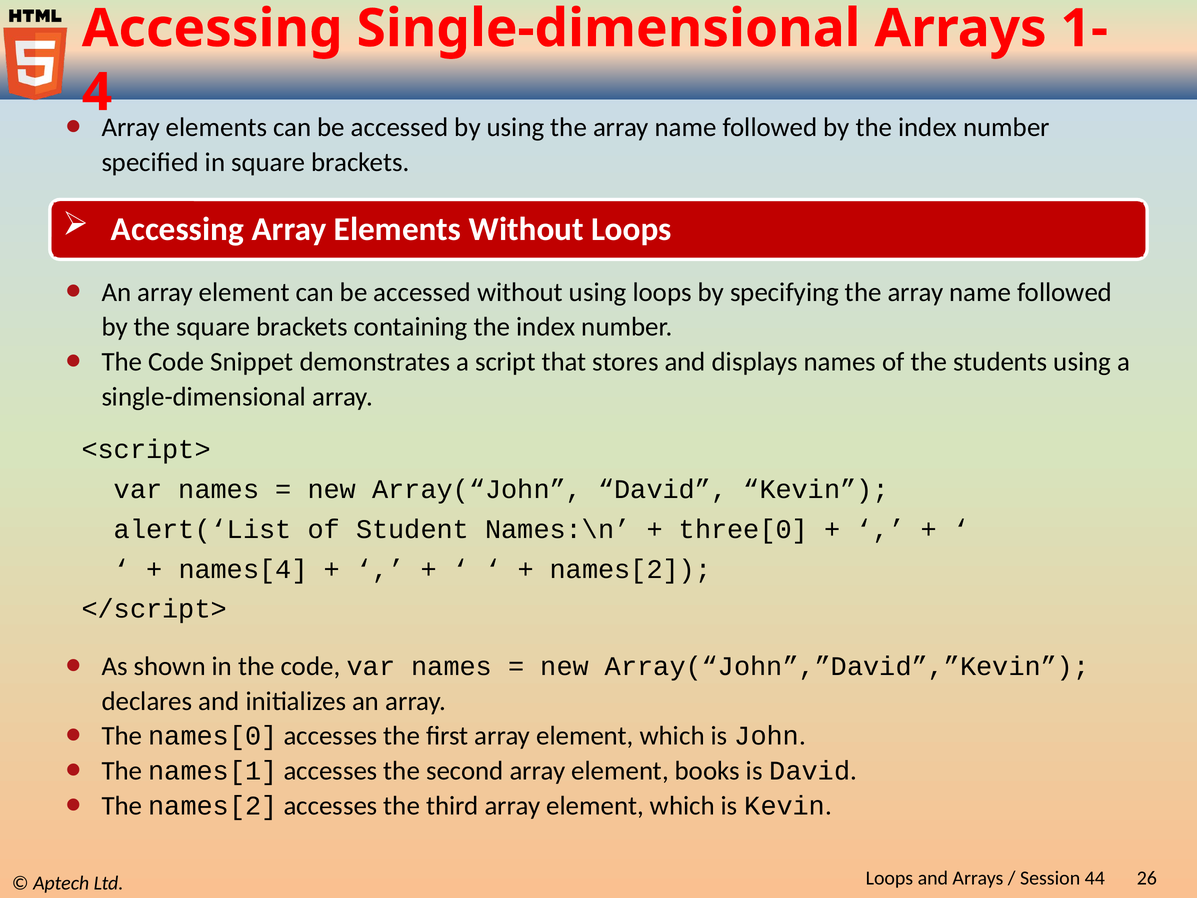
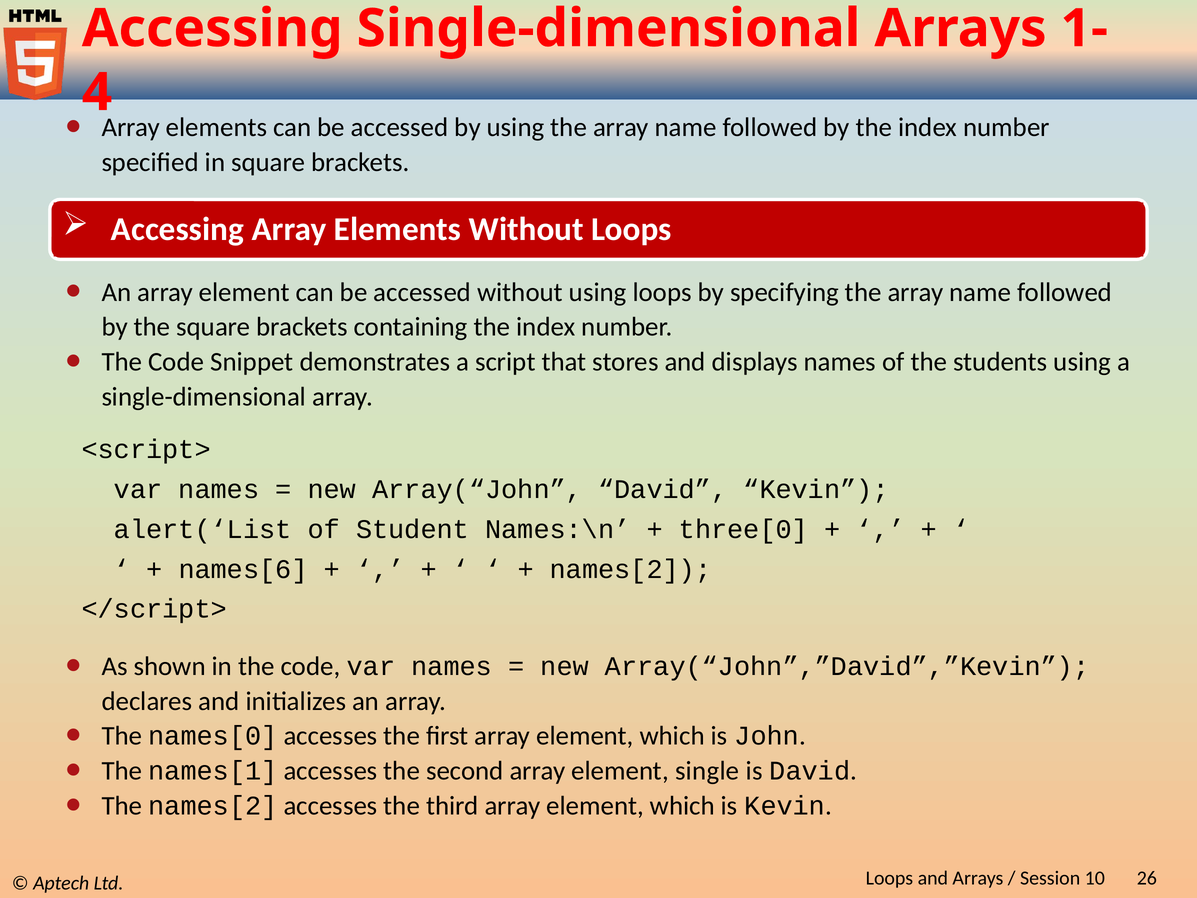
names[4: names[4 -> names[6
books: books -> single
44: 44 -> 10
